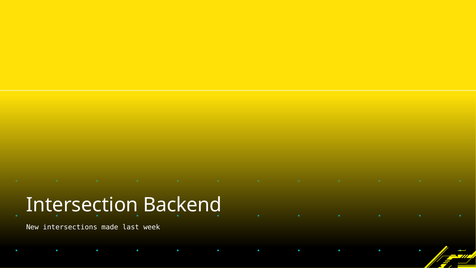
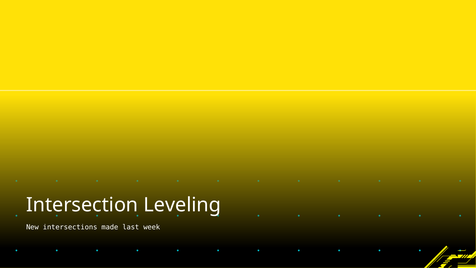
Backend: Backend -> Leveling
